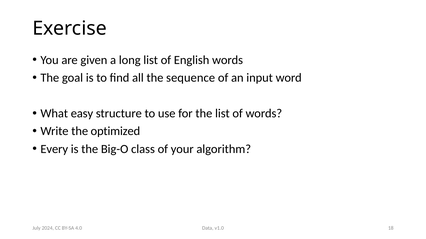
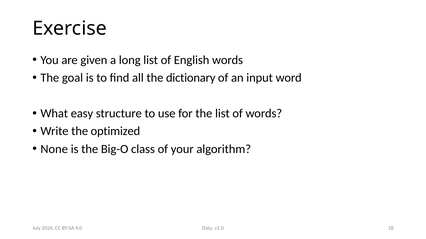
sequence: sequence -> dictionary
Every: Every -> None
